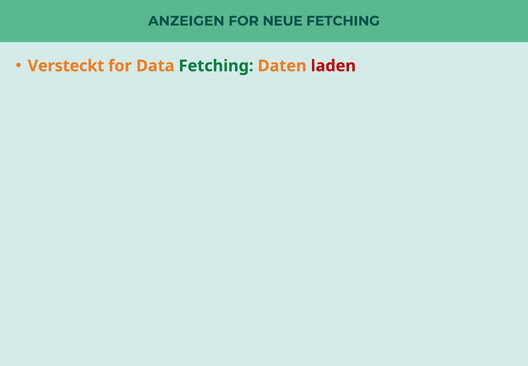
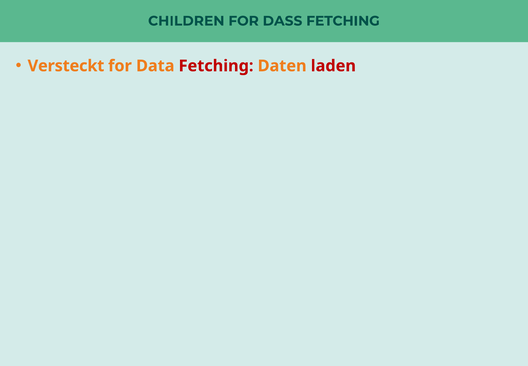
ANZEIGEN: ANZEIGEN -> CHILDREN
NEUE: NEUE -> DASS
Fetching at (216, 66) colour: green -> red
